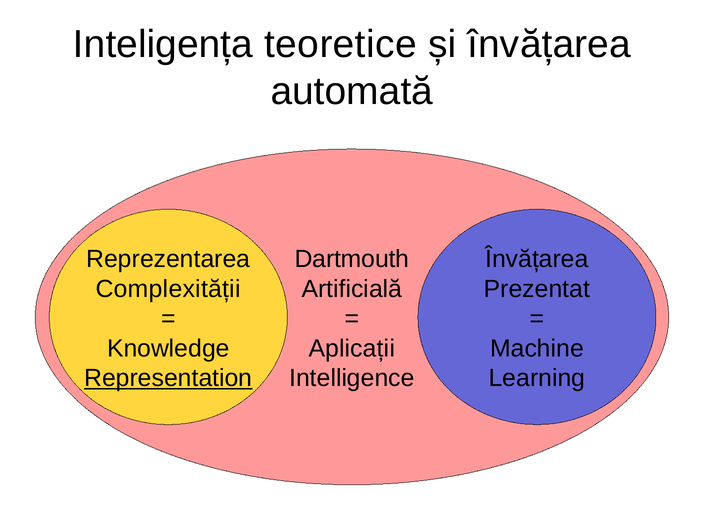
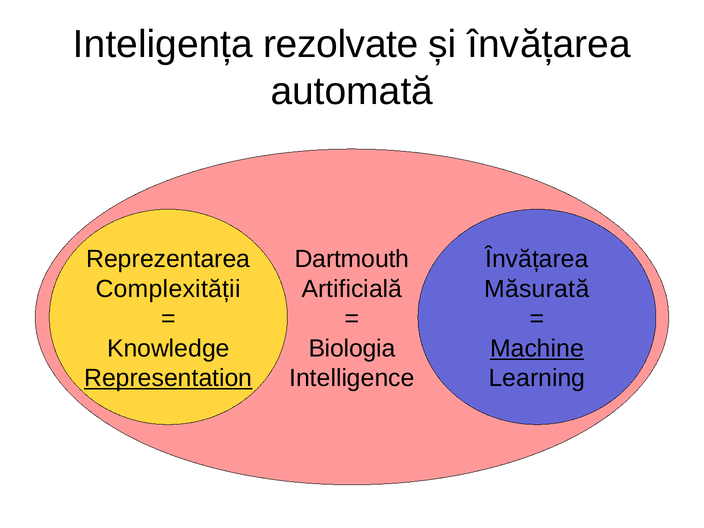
teoretice: teoretice -> rezolvate
Prezentat: Prezentat -> Măsurată
Aplicații: Aplicații -> Biologia
Machine underline: none -> present
